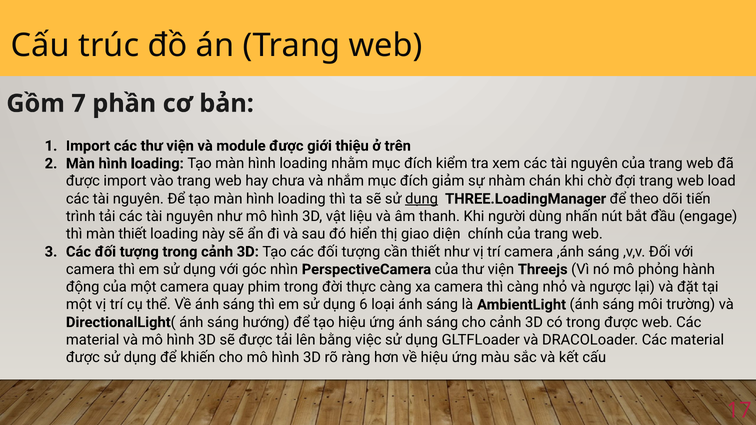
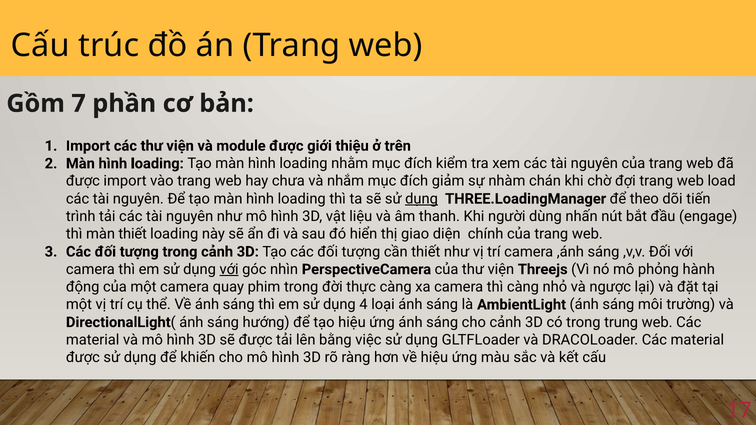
với at (229, 269) underline: none -> present
6: 6 -> 4
trong được: được -> trung
